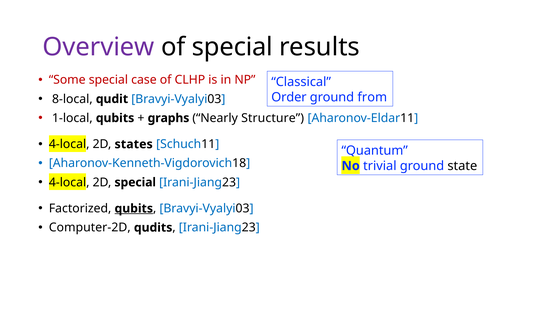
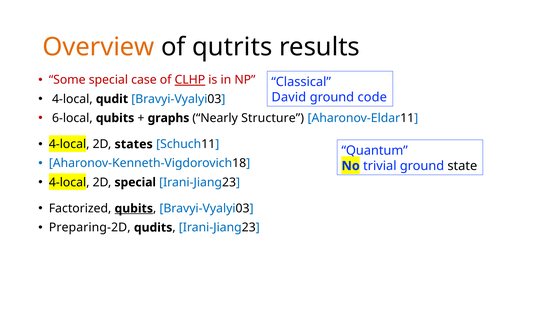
Overview colour: purple -> orange
of special: special -> qutrits
CLHP underline: none -> present
8-local at (72, 99): 8-local -> 4-local
Order: Order -> David
from: from -> code
1-local: 1-local -> 6-local
Computer-2D: Computer-2D -> Preparing-2D
